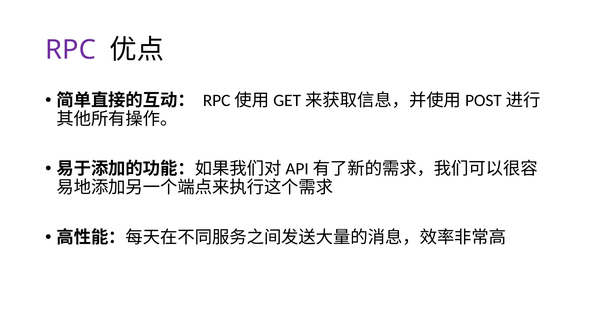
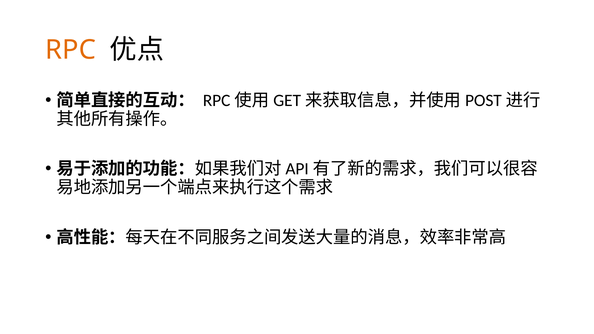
RPC colour: purple -> orange
